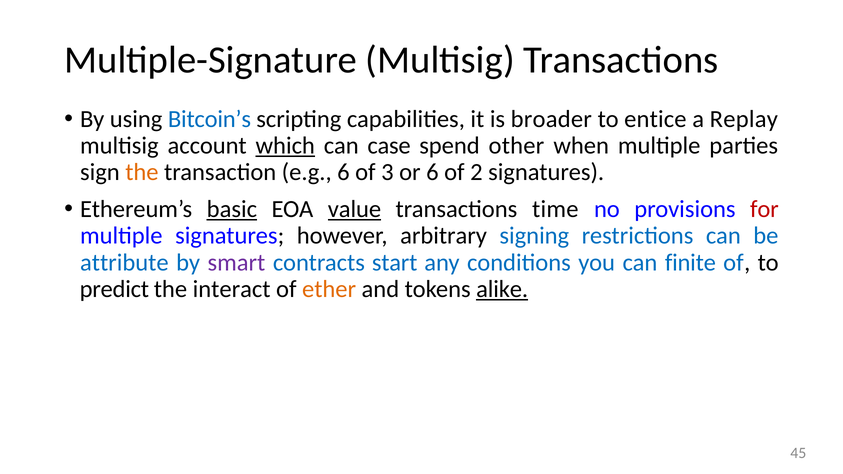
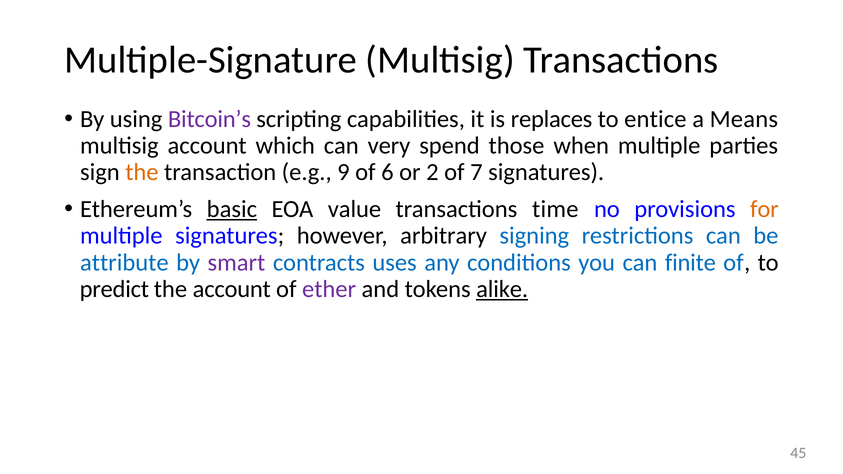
Bitcoin’s colour: blue -> purple
broader: broader -> replaces
Replay: Replay -> Means
which underline: present -> none
case: case -> very
other: other -> those
e.g 6: 6 -> 9
3: 3 -> 6
or 6: 6 -> 2
2: 2 -> 7
value underline: present -> none
for colour: red -> orange
start: start -> uses
the interact: interact -> account
ether colour: orange -> purple
